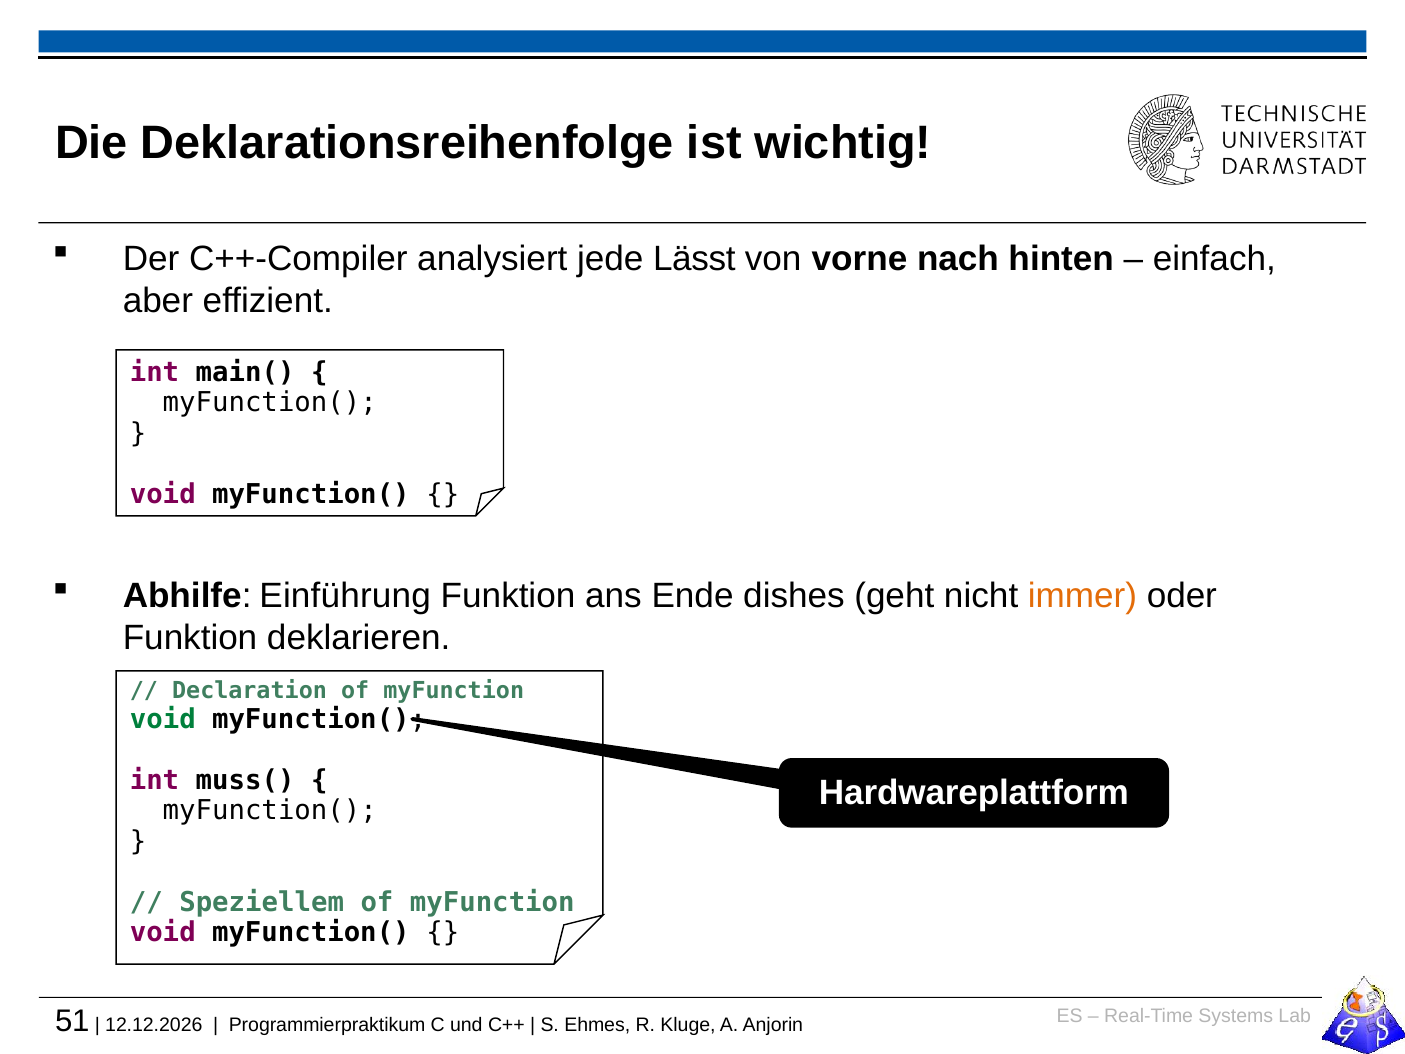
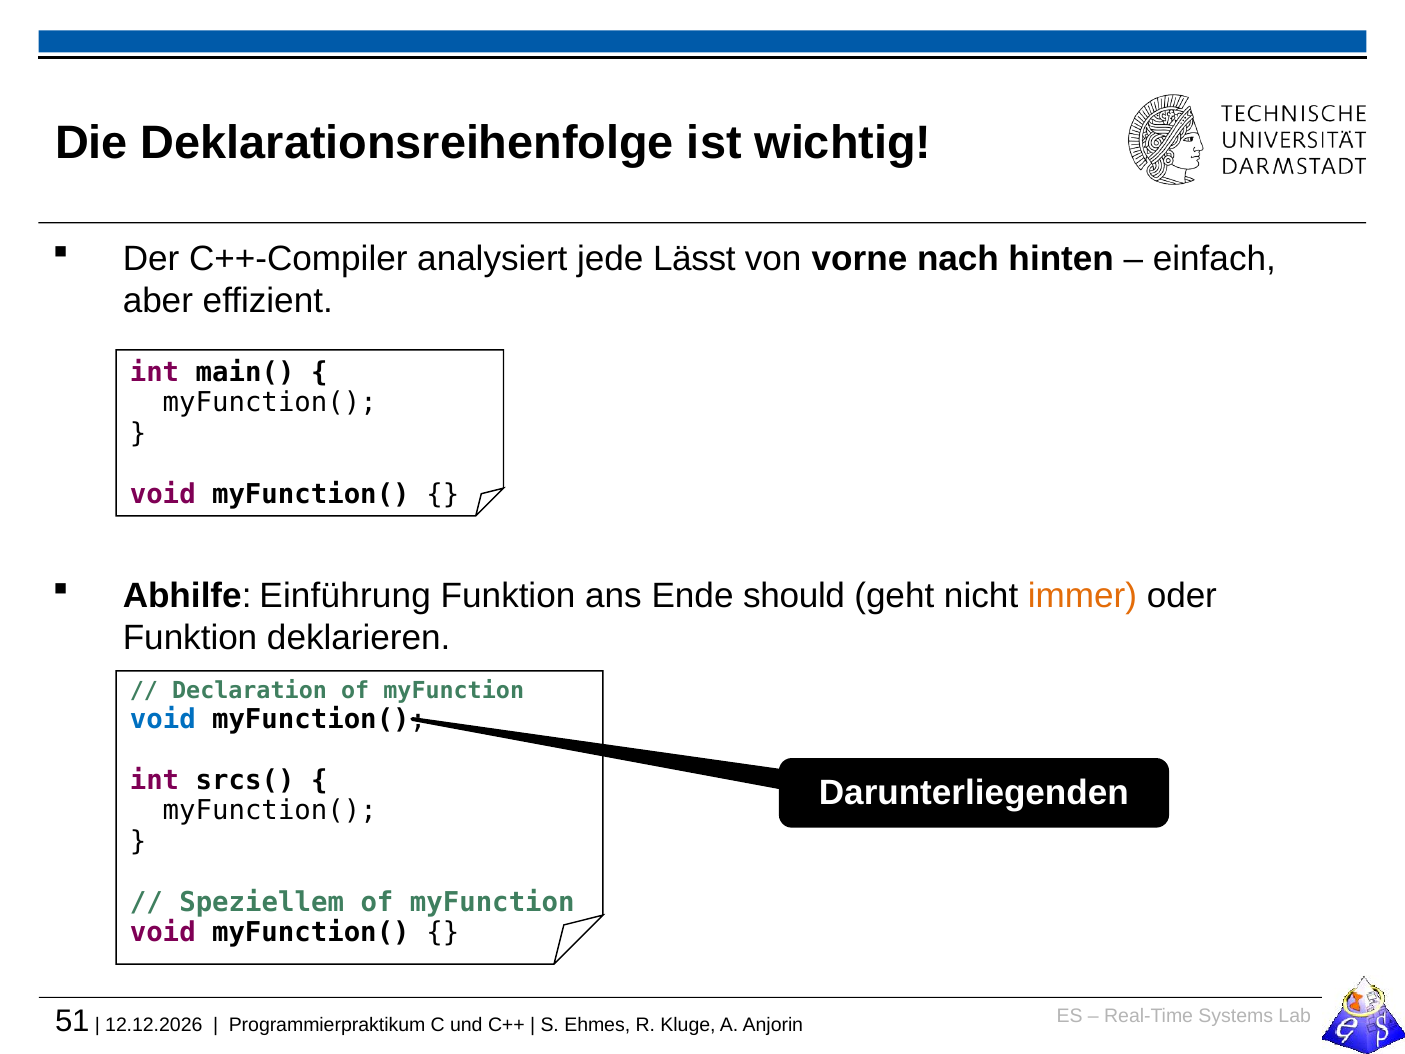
dishes: dishes -> should
void at (163, 719) colour: green -> blue
muss(: muss( -> srcs(
Hardwareplattform: Hardwareplattform -> Darunterliegenden
